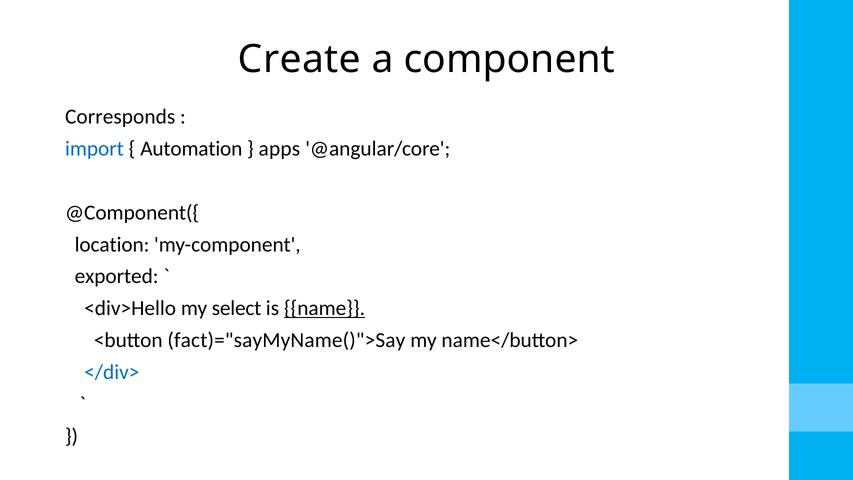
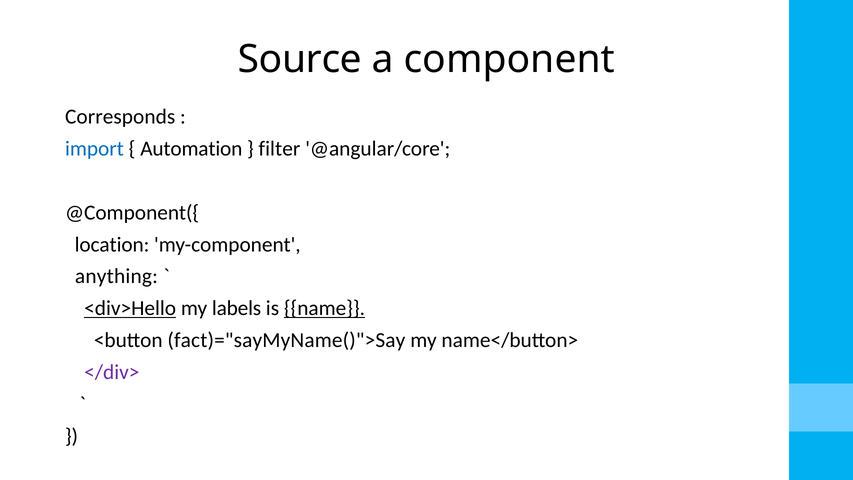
Create: Create -> Source
apps: apps -> filter
exported: exported -> anything
<div>Hello underline: none -> present
select: select -> labels
</div> colour: blue -> purple
